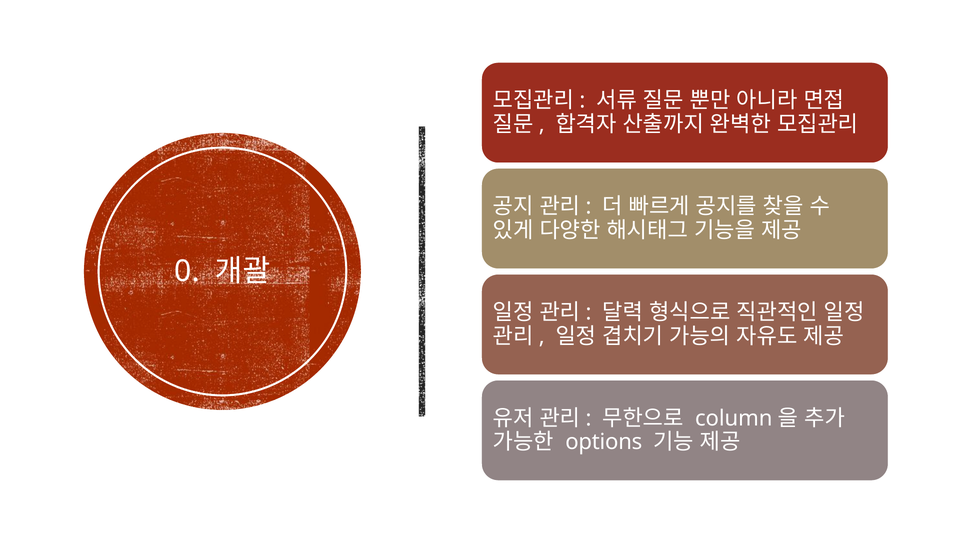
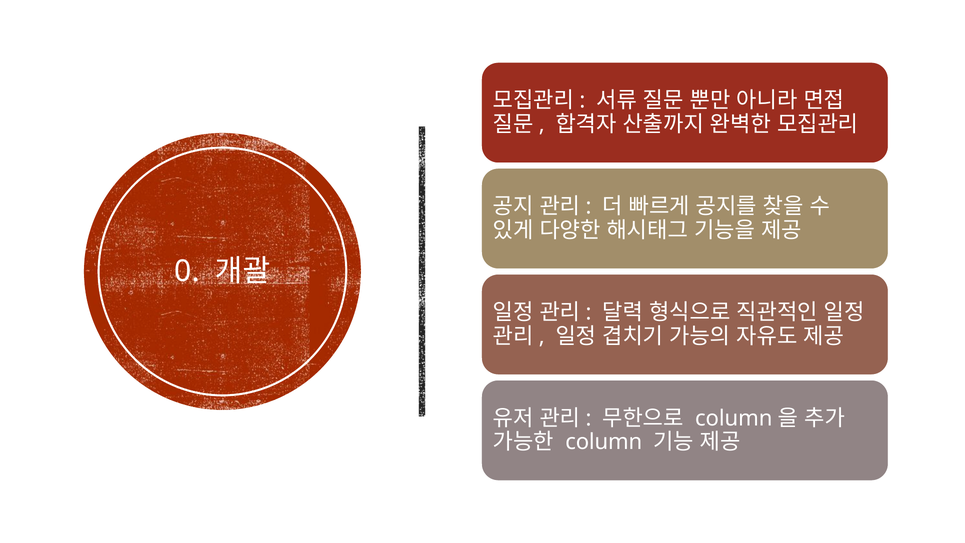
options at (604, 442): options -> column
